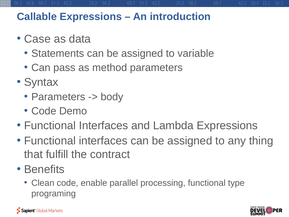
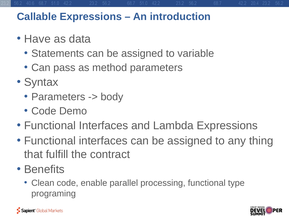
Case: Case -> Have
